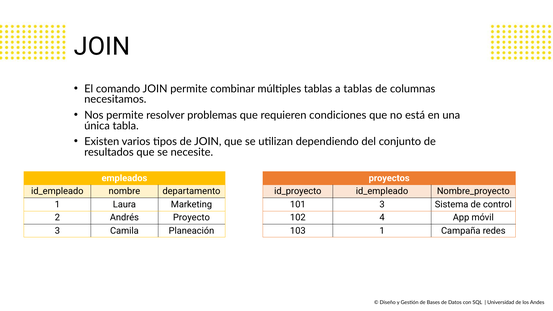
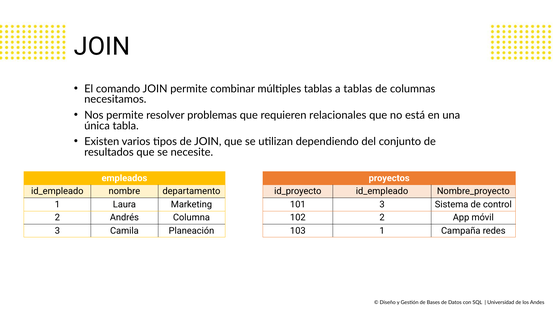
condiciones: condiciones -> relacionales
Proyecto: Proyecto -> Columna
102 4: 4 -> 2
